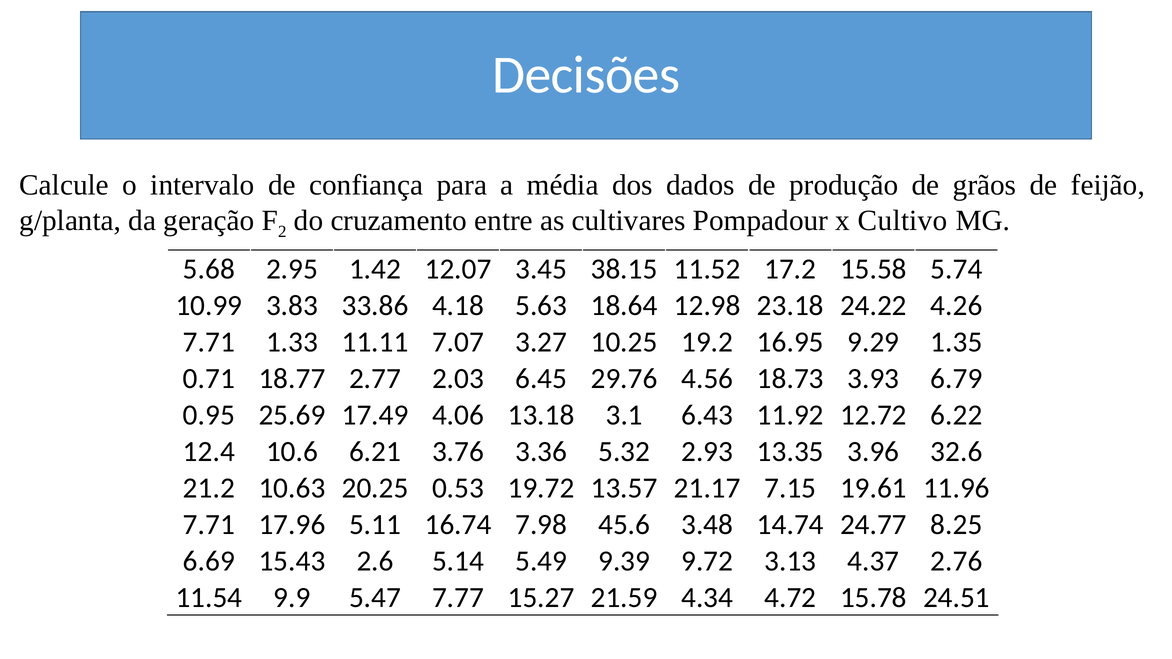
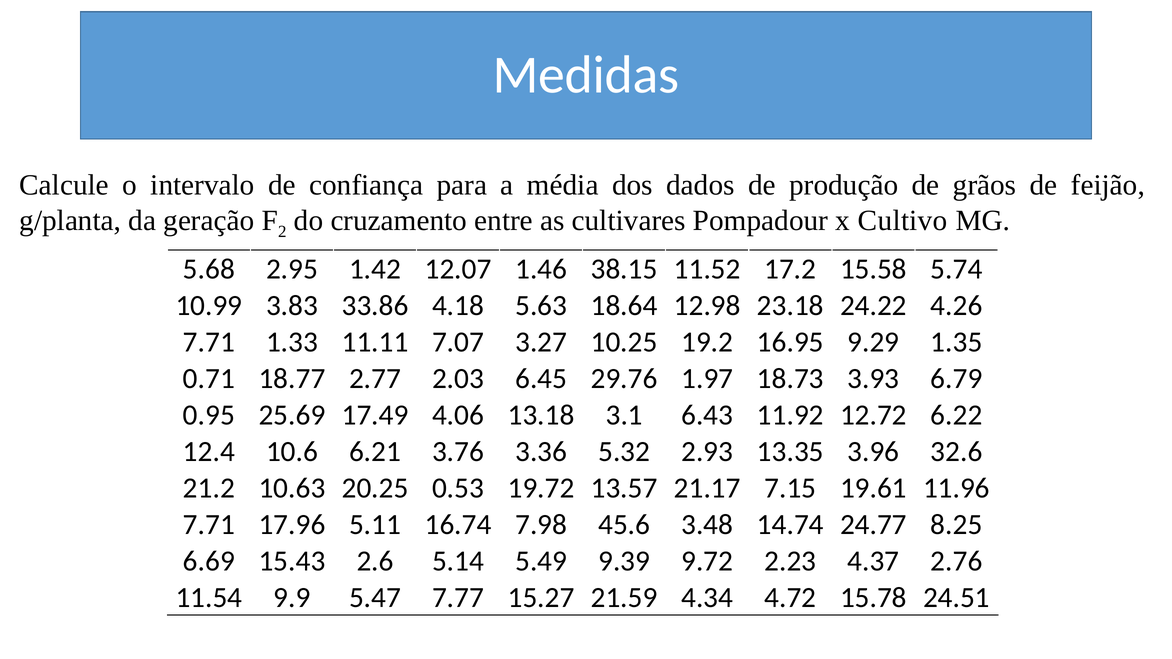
Decisões: Decisões -> Medidas
3.45: 3.45 -> 1.46
4.56: 4.56 -> 1.97
3.13: 3.13 -> 2.23
